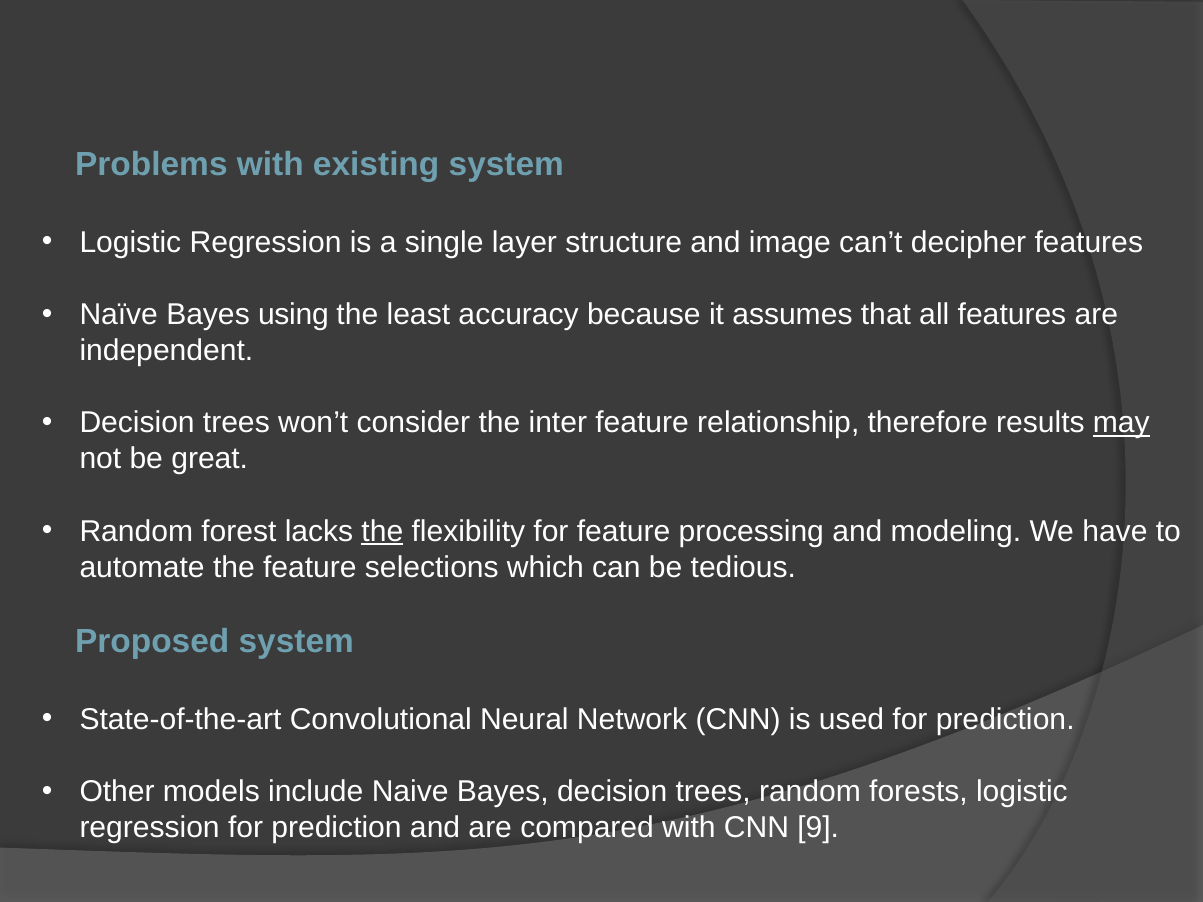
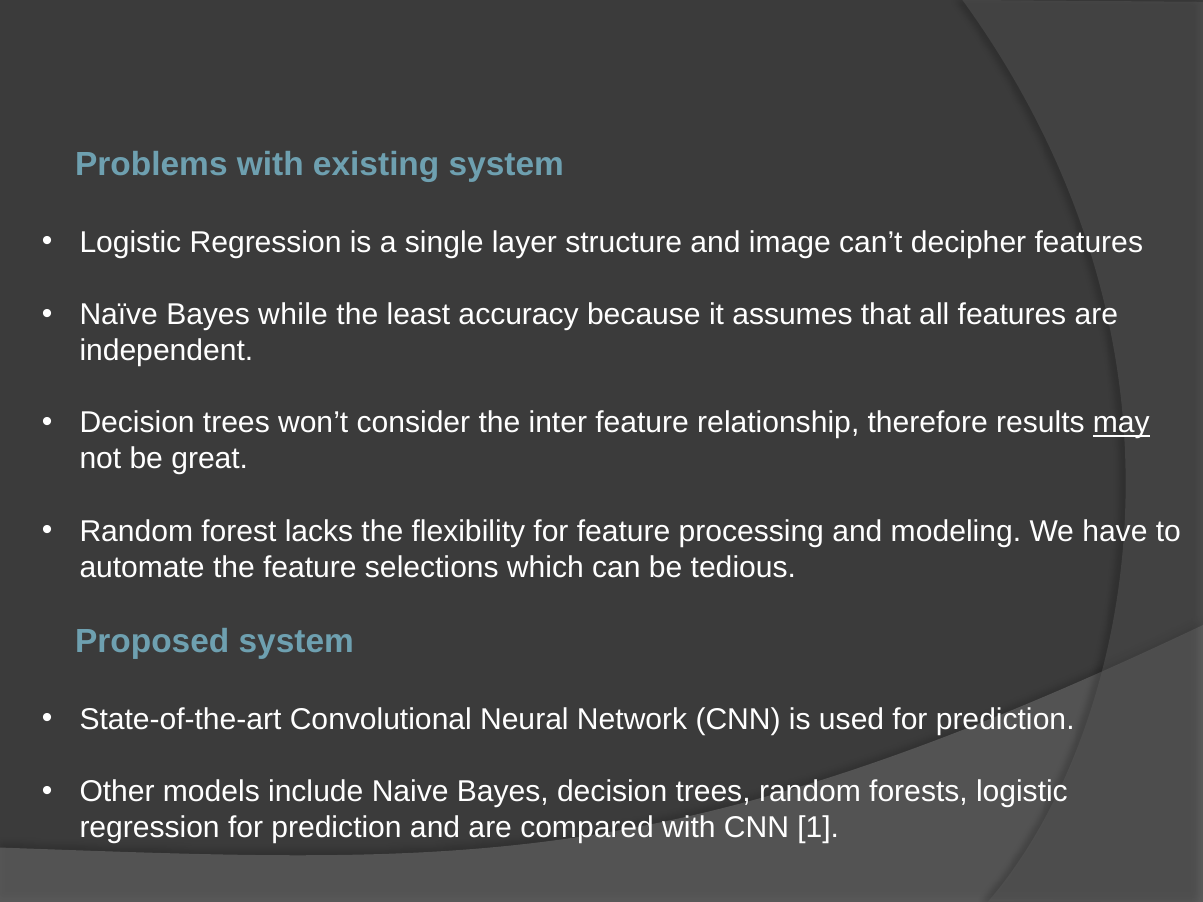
using: using -> while
the at (382, 531) underline: present -> none
9: 9 -> 1
